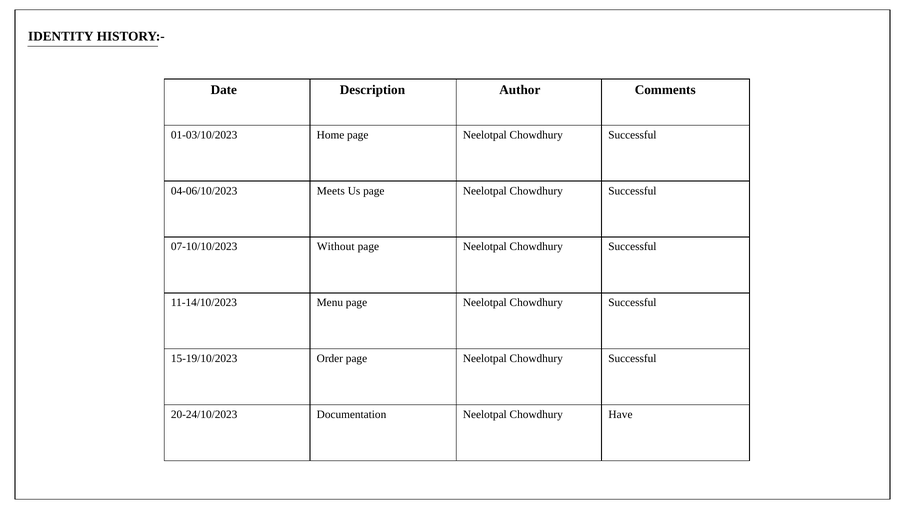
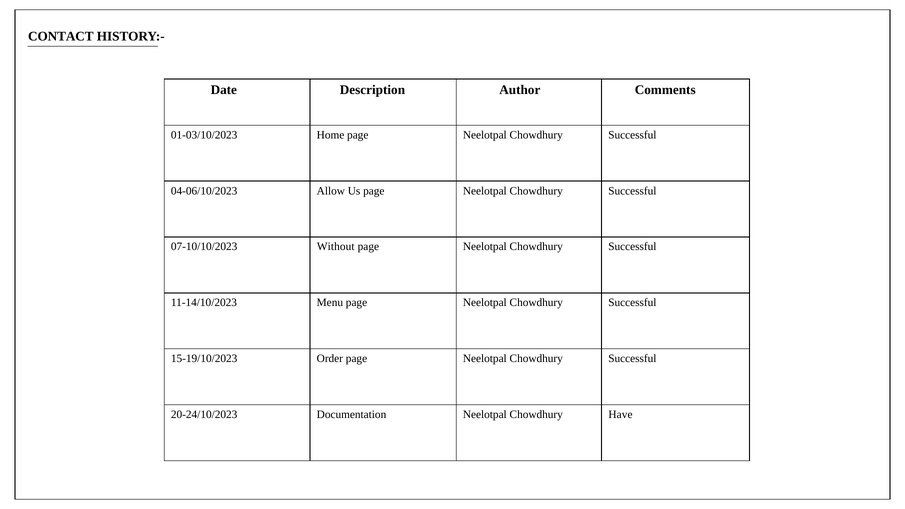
IDENTITY: IDENTITY -> CONTACT
Meets: Meets -> Allow
